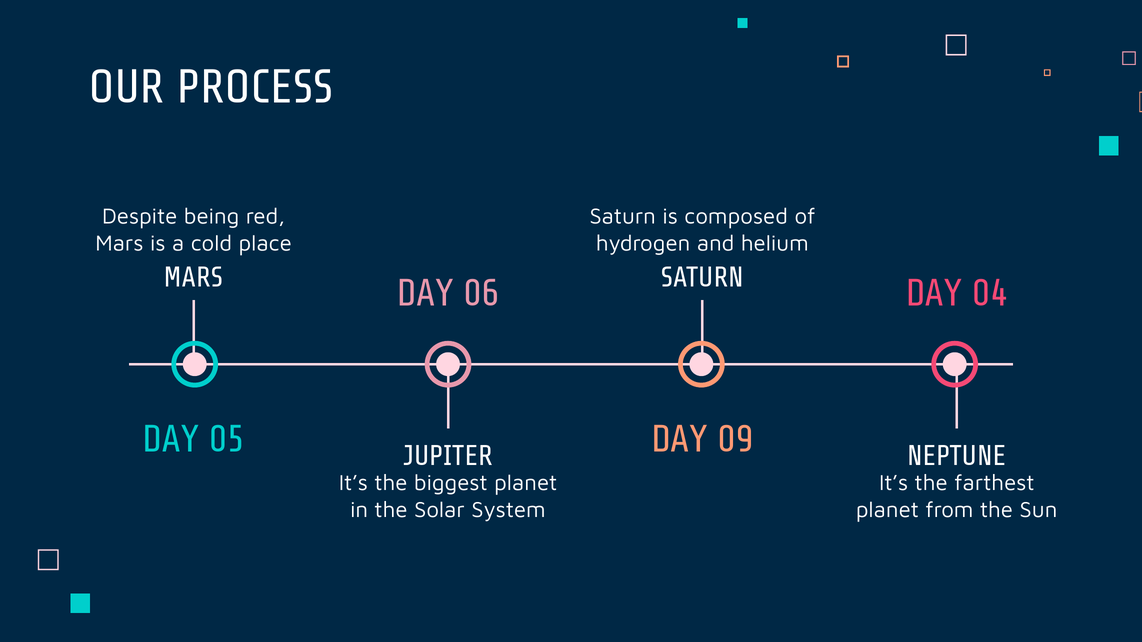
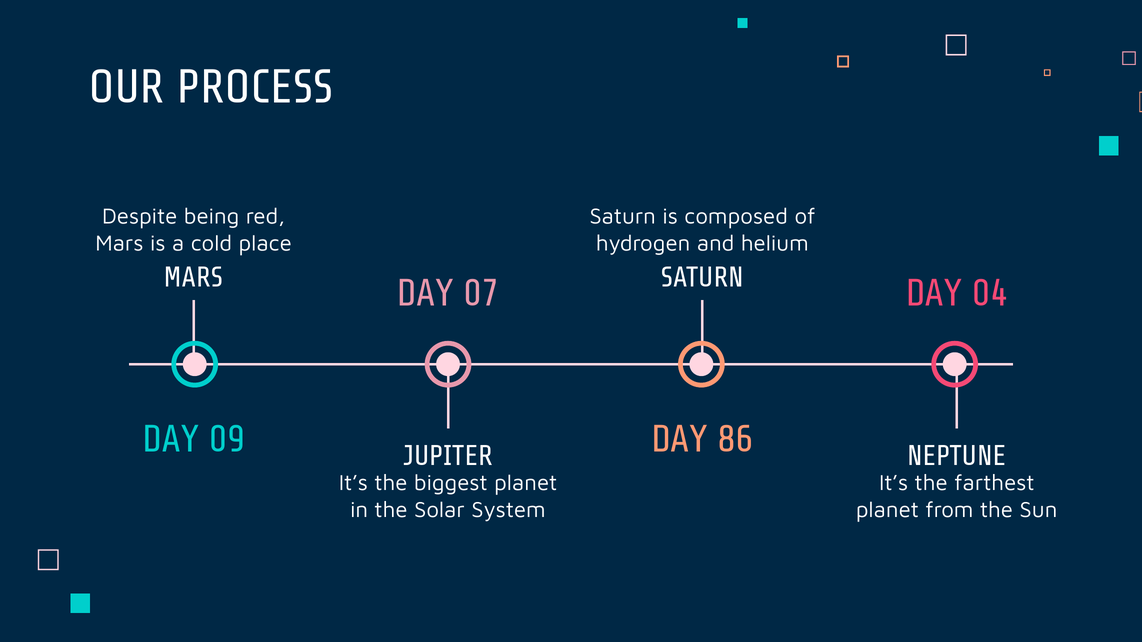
06: 06 -> 07
05: 05 -> 09
09: 09 -> 86
